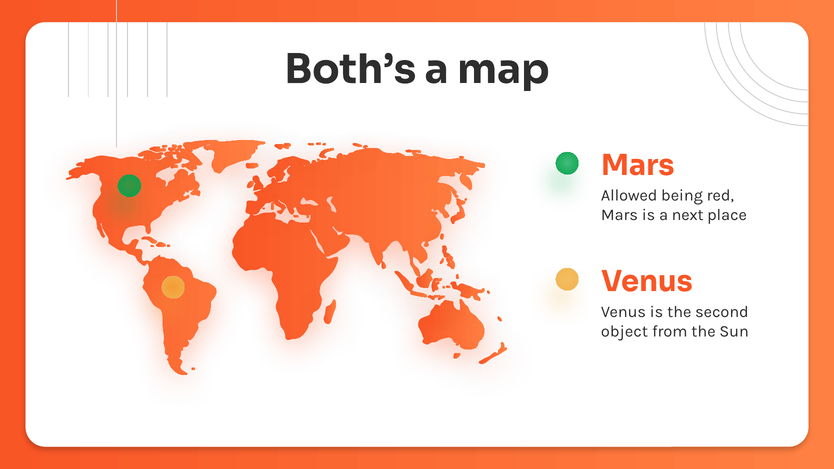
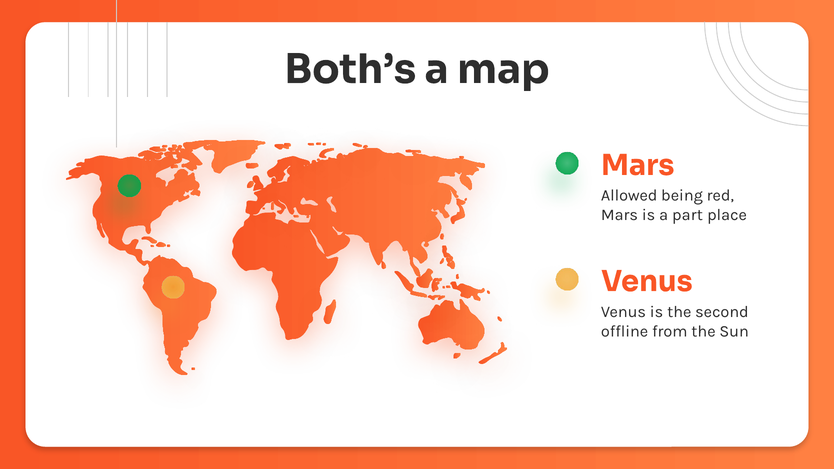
next: next -> part
object: object -> offline
